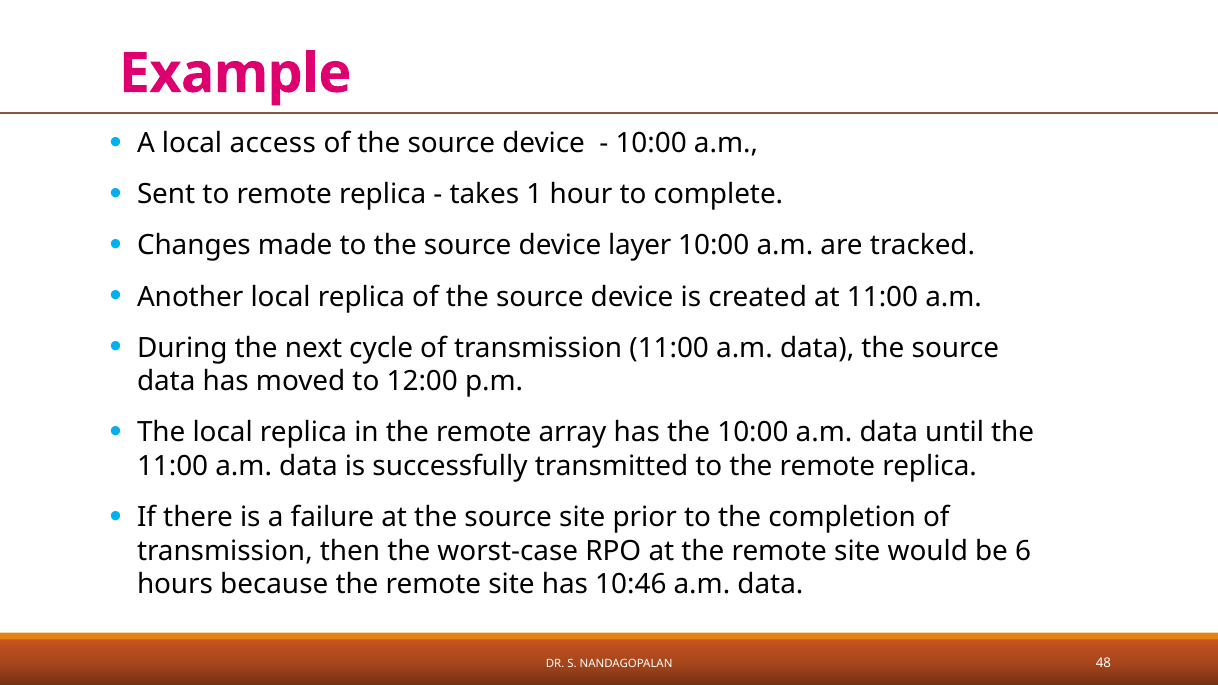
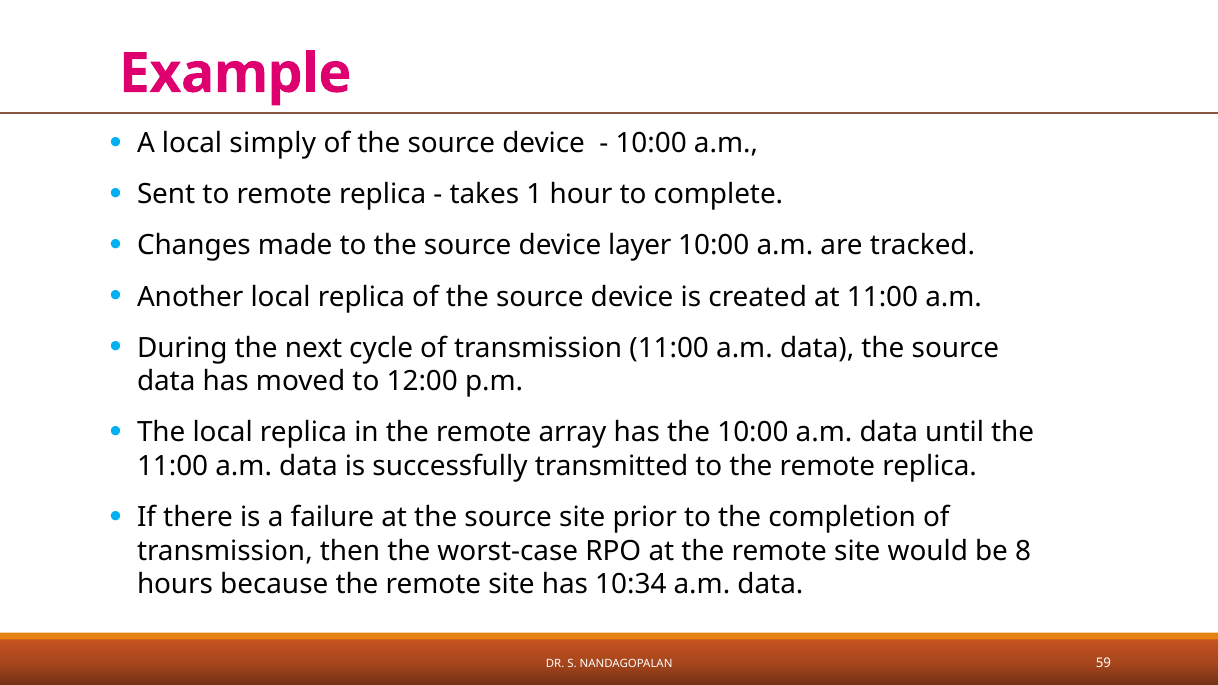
access: access -> simply
6: 6 -> 8
10:46: 10:46 -> 10:34
48: 48 -> 59
